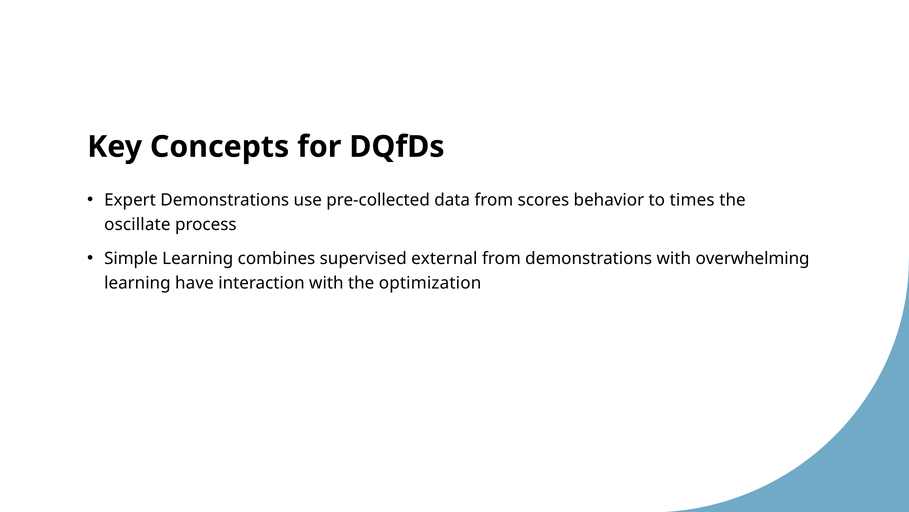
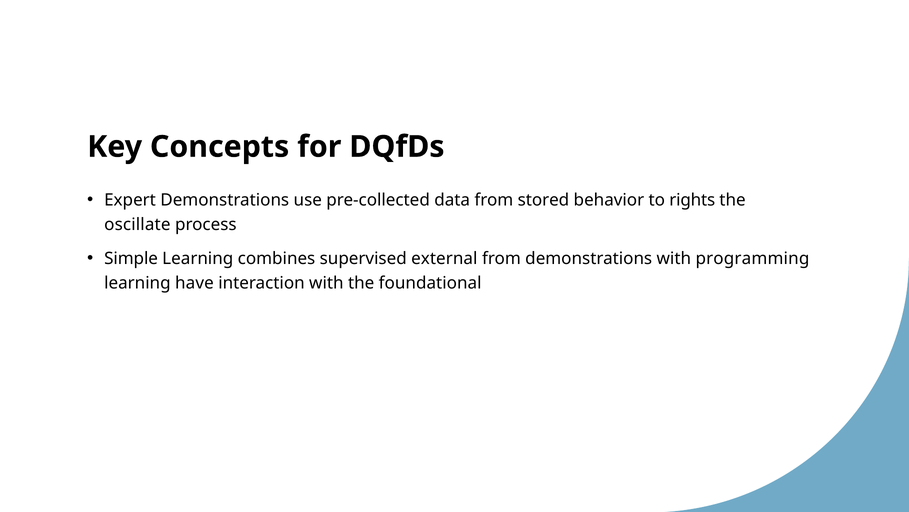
scores: scores -> stored
times: times -> rights
overwhelming: overwhelming -> programming
optimization: optimization -> foundational
